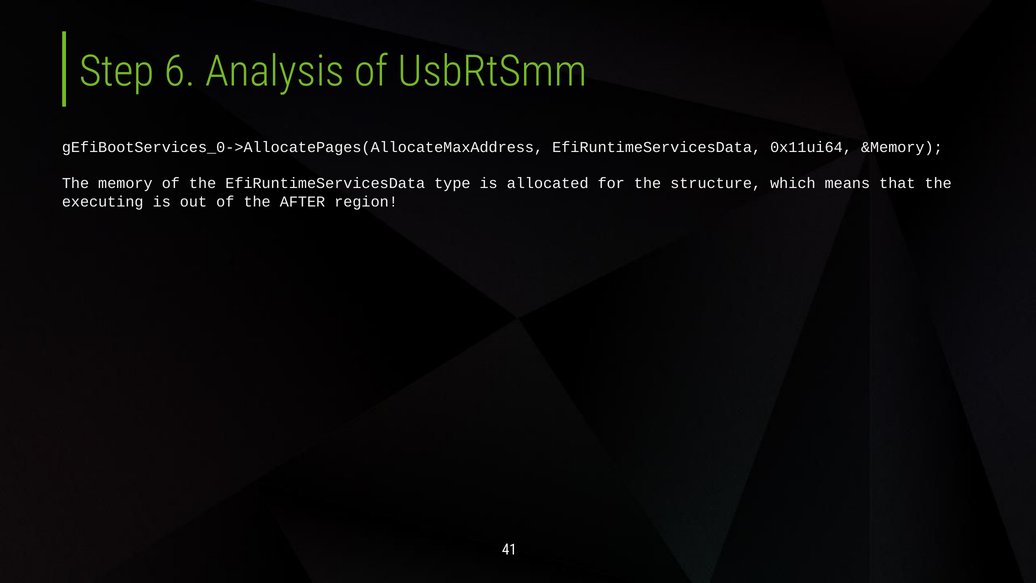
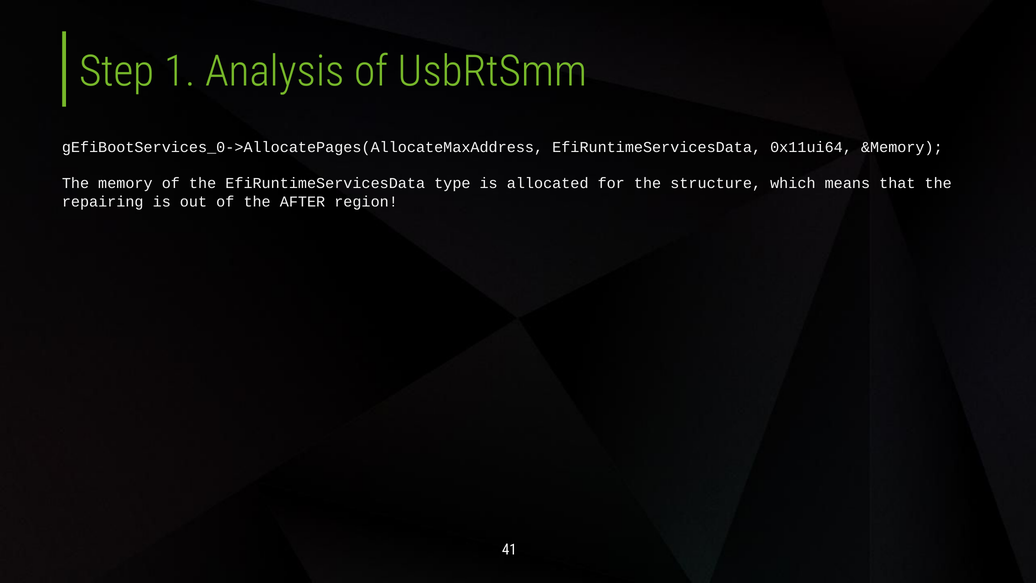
6: 6 -> 1
executing: executing -> repairing
